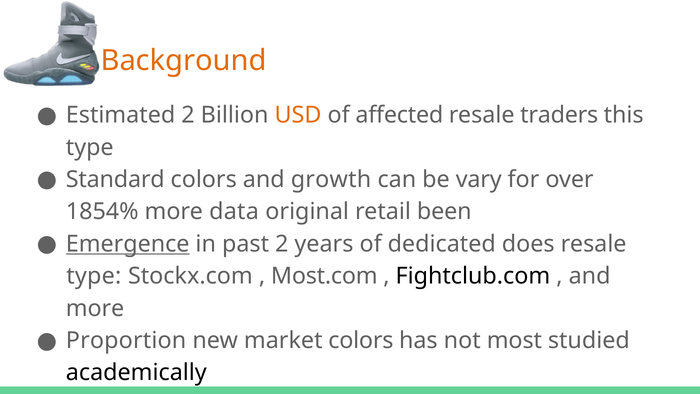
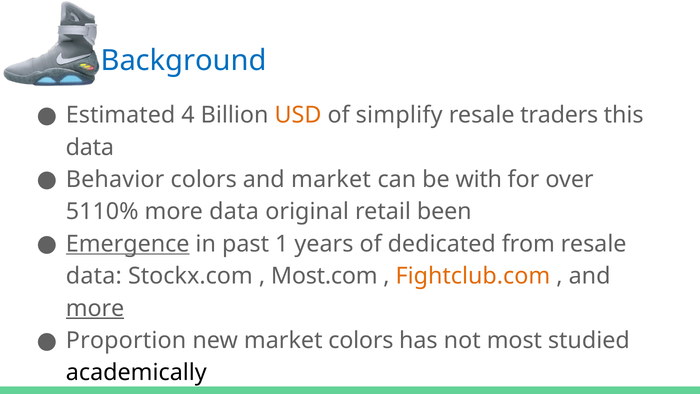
Background colour: orange -> blue
Estimated 2: 2 -> 4
affected: affected -> simplify
type at (90, 147): type -> data
Standard: Standard -> Behavior
and growth: growth -> market
vary: vary -> with
1854%: 1854% -> 5110%
past 2: 2 -> 1
does: does -> from
type at (94, 276): type -> data
Fightclub.com colour: black -> orange
more at (95, 308) underline: none -> present
